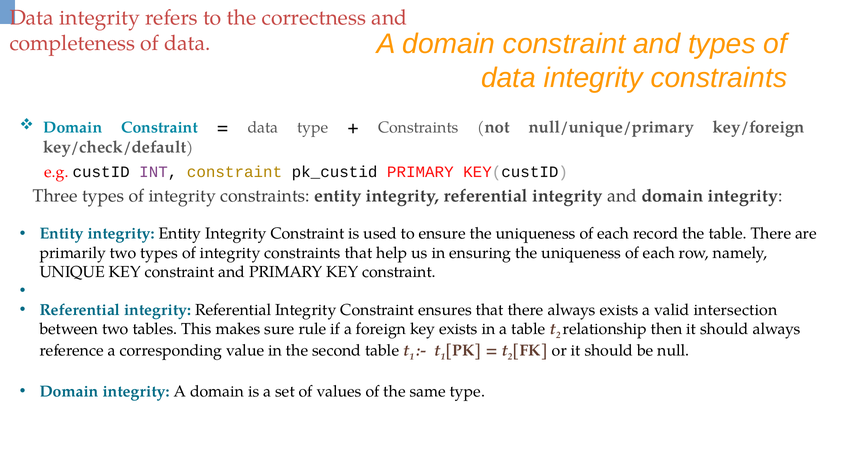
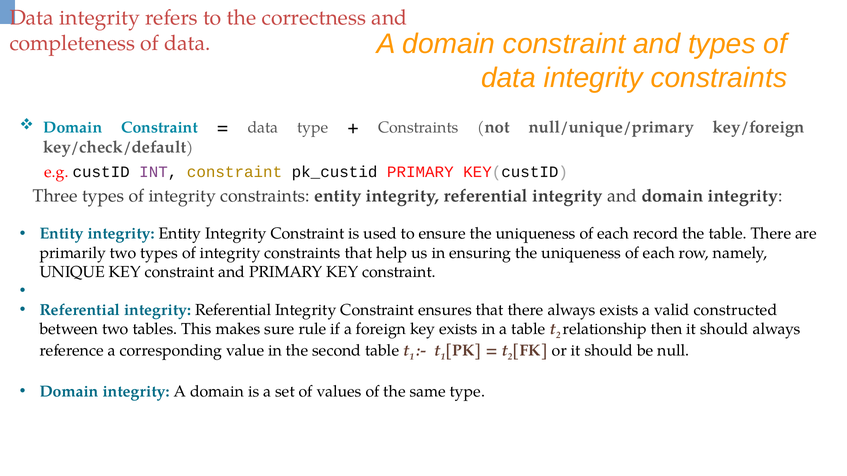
intersection: intersection -> constructed
